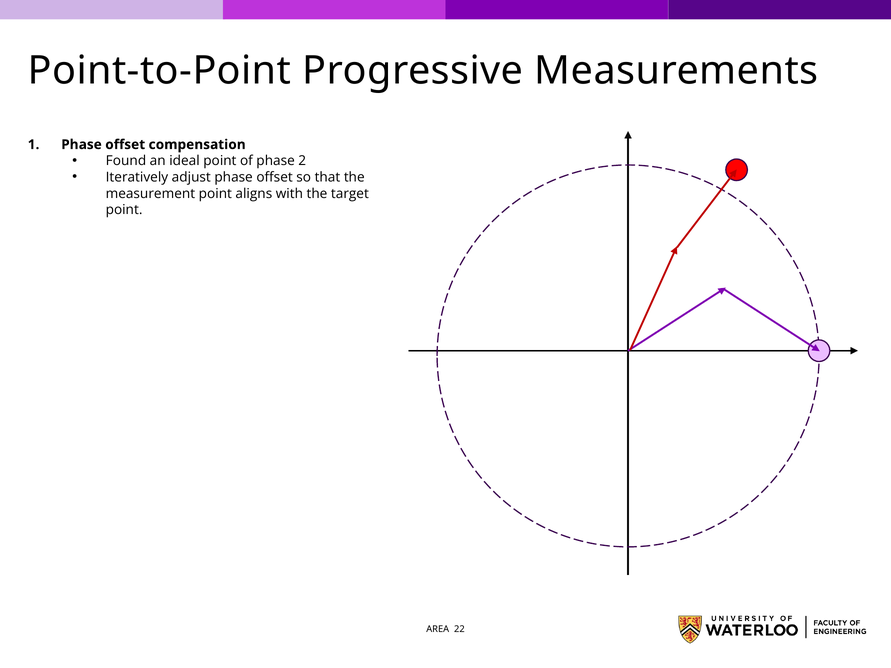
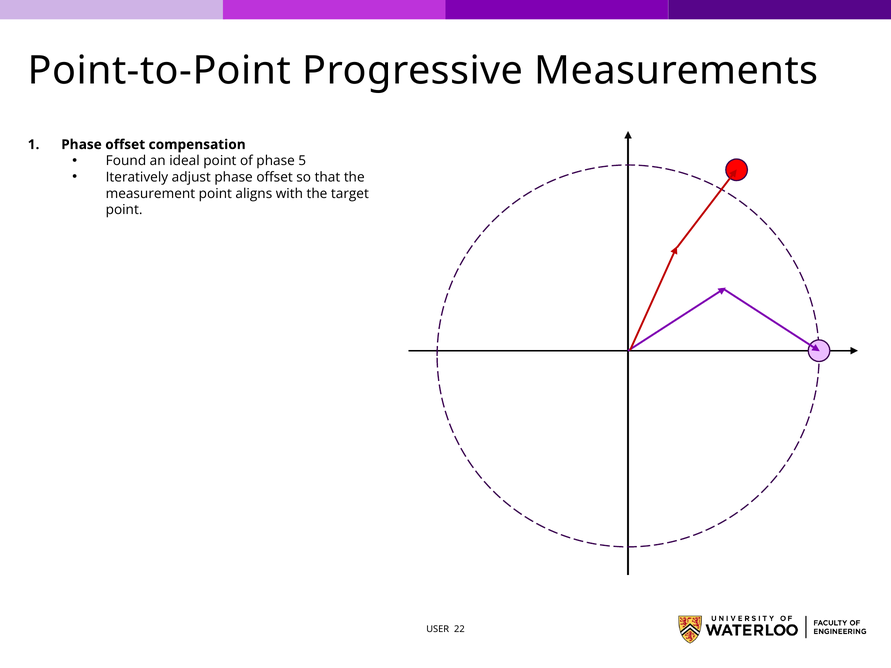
2: 2 -> 5
AREA: AREA -> USER
